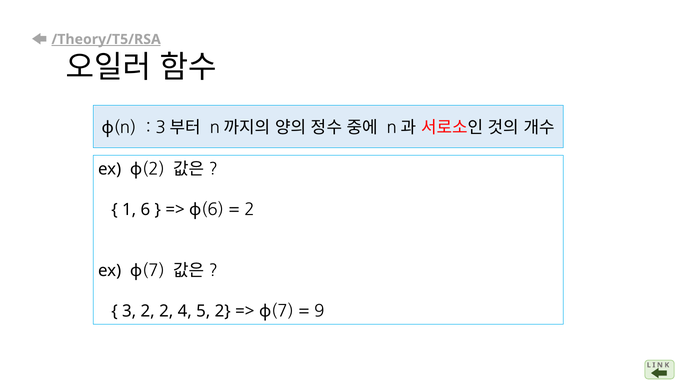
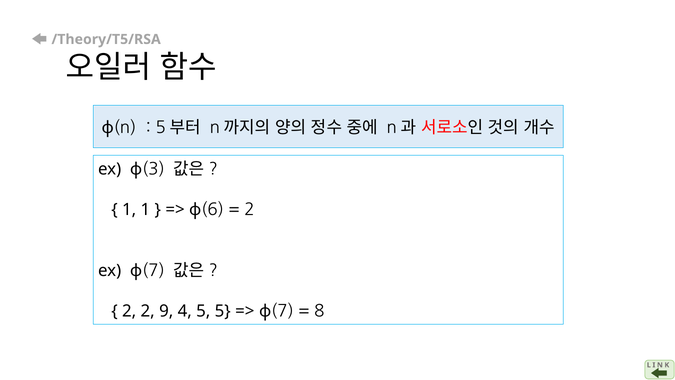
/Theory/T5/RSA underline: present -> none
3 at (161, 127): 3 -> 5
ex 2: 2 -> 3
1 6: 6 -> 1
3 at (129, 311): 3 -> 2
2 2: 2 -> 9
5 2: 2 -> 5
9: 9 -> 8
